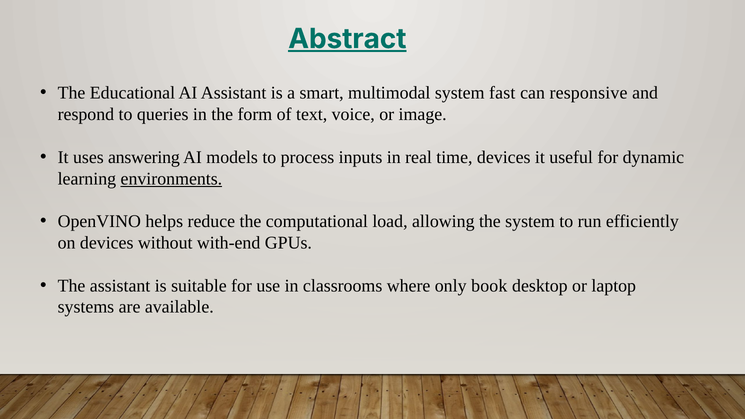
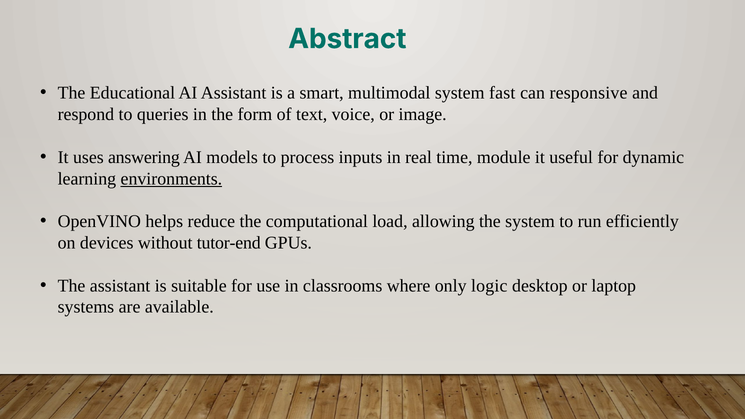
Abstract underline: present -> none
time devices: devices -> module
with-end: with-end -> tutor-end
book: book -> logic
